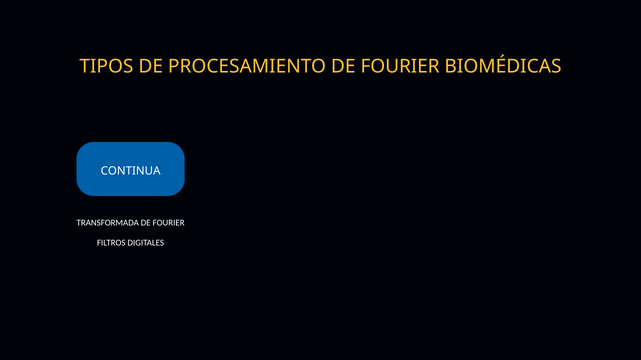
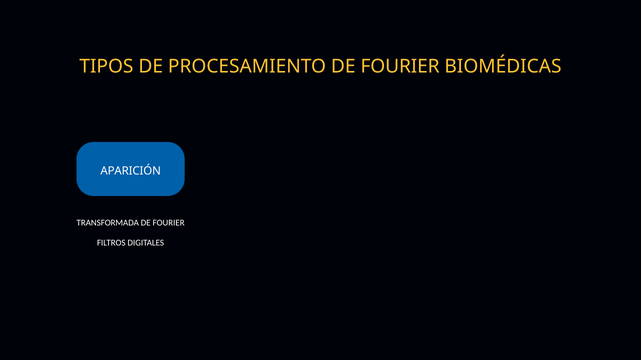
CONTINUA: CONTINUA -> APARICIÓN
